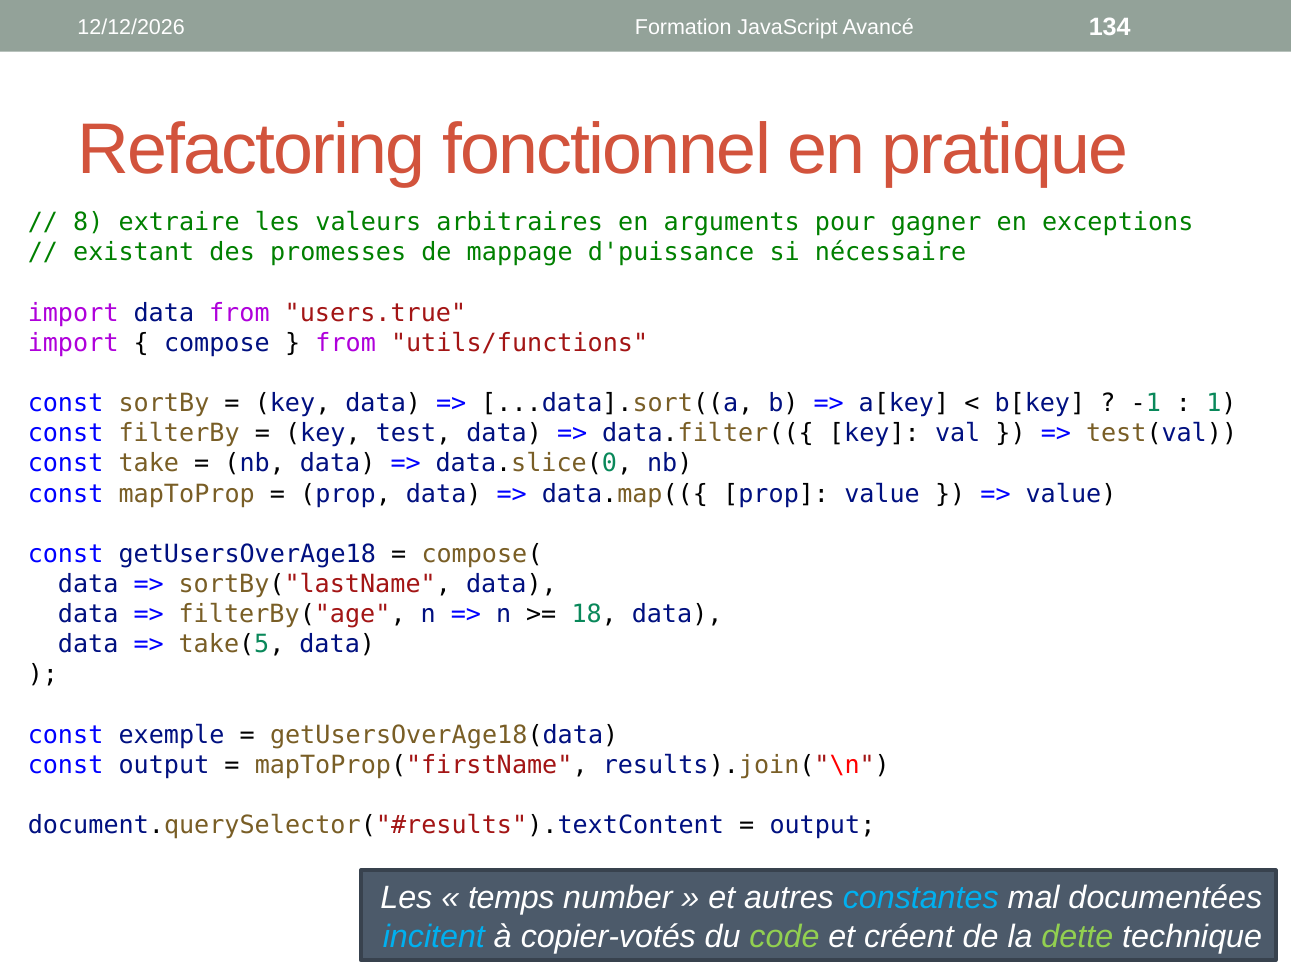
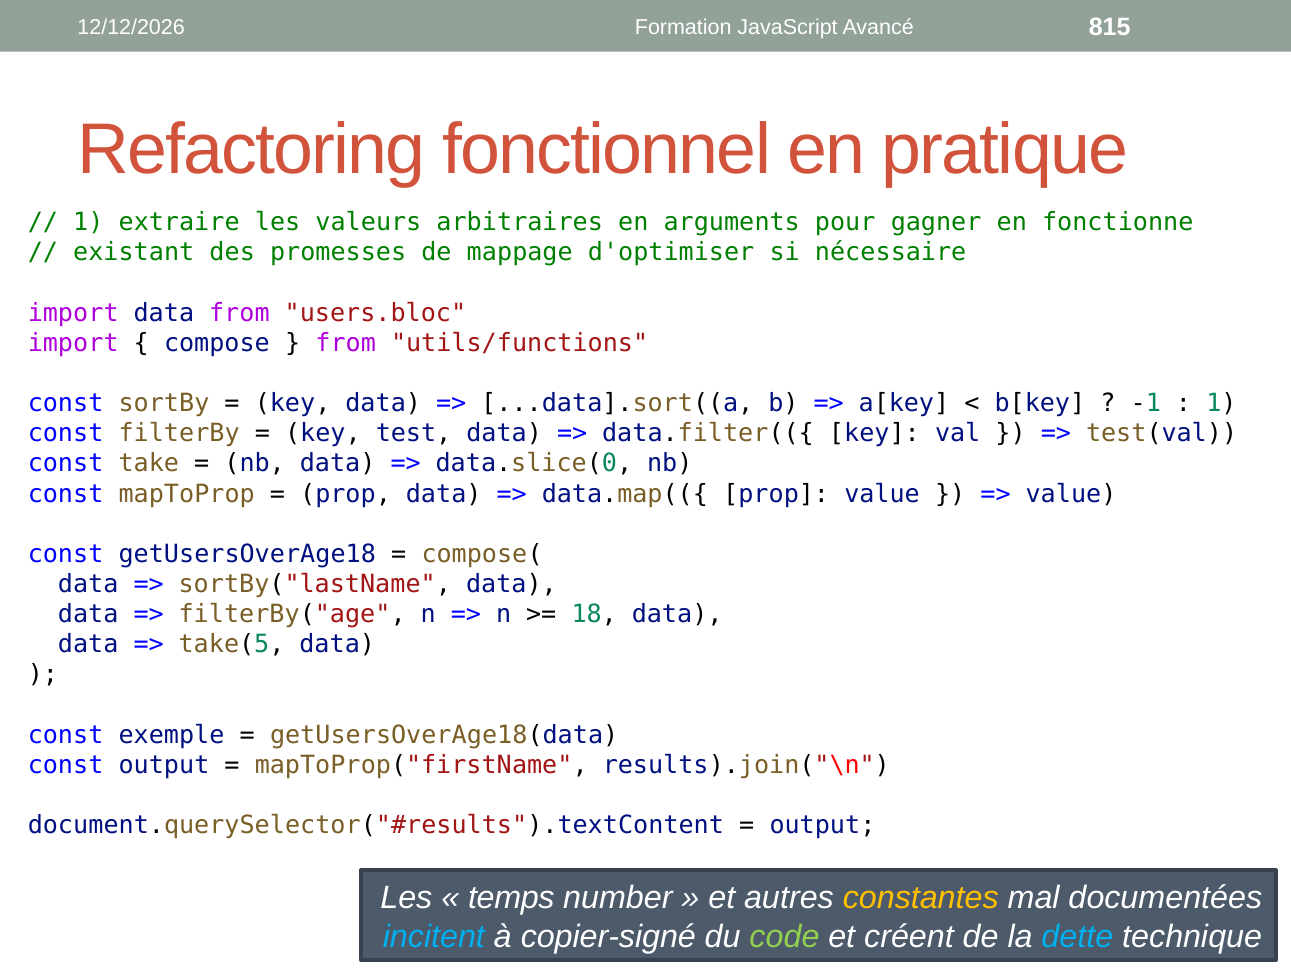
134: 134 -> 815
8 at (88, 223): 8 -> 1
exceptions: exceptions -> fonctionne
d'puissance: d'puissance -> d'optimiser
users.true: users.true -> users.bloc
constantes colour: light blue -> yellow
copier-votés: copier-votés -> copier-signé
dette colour: light green -> light blue
